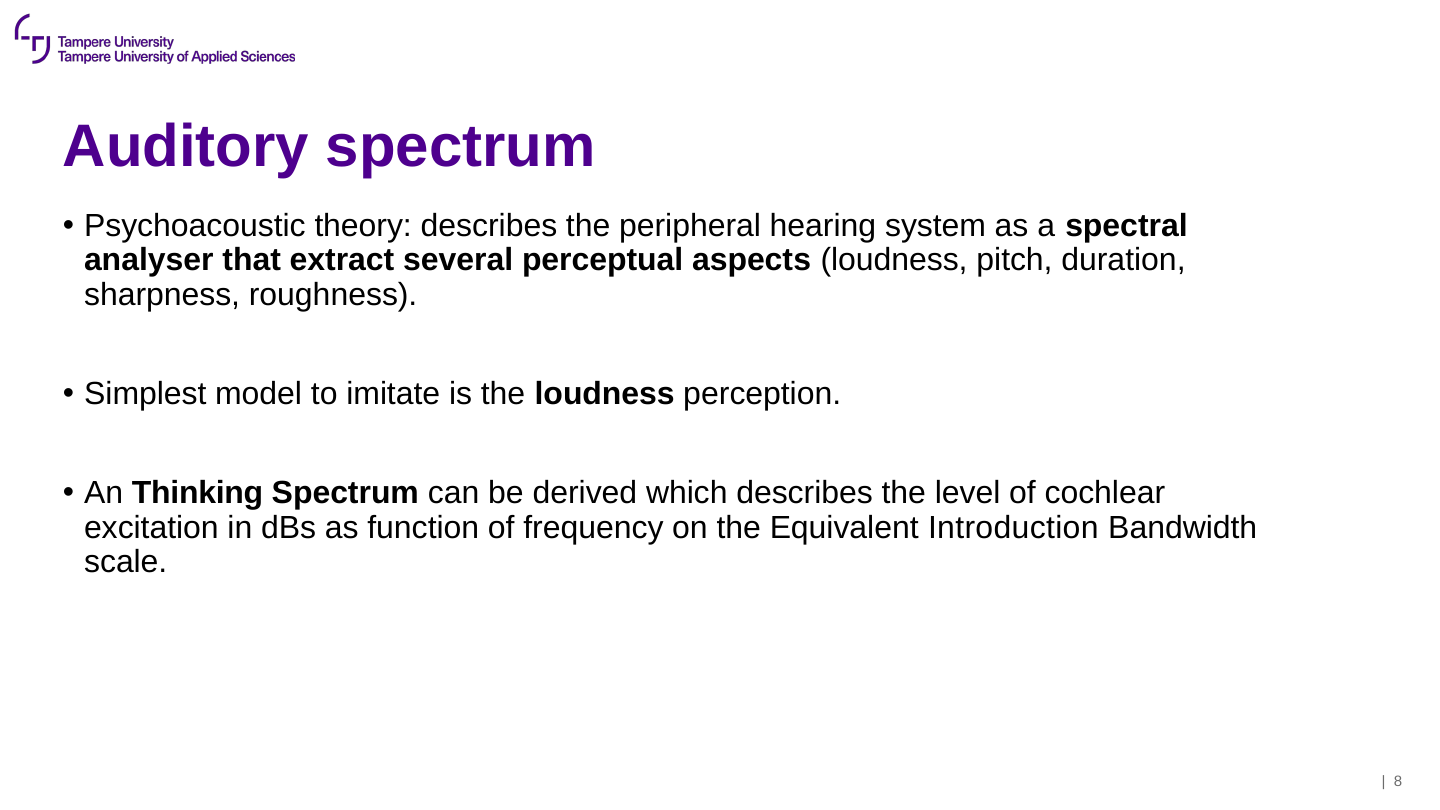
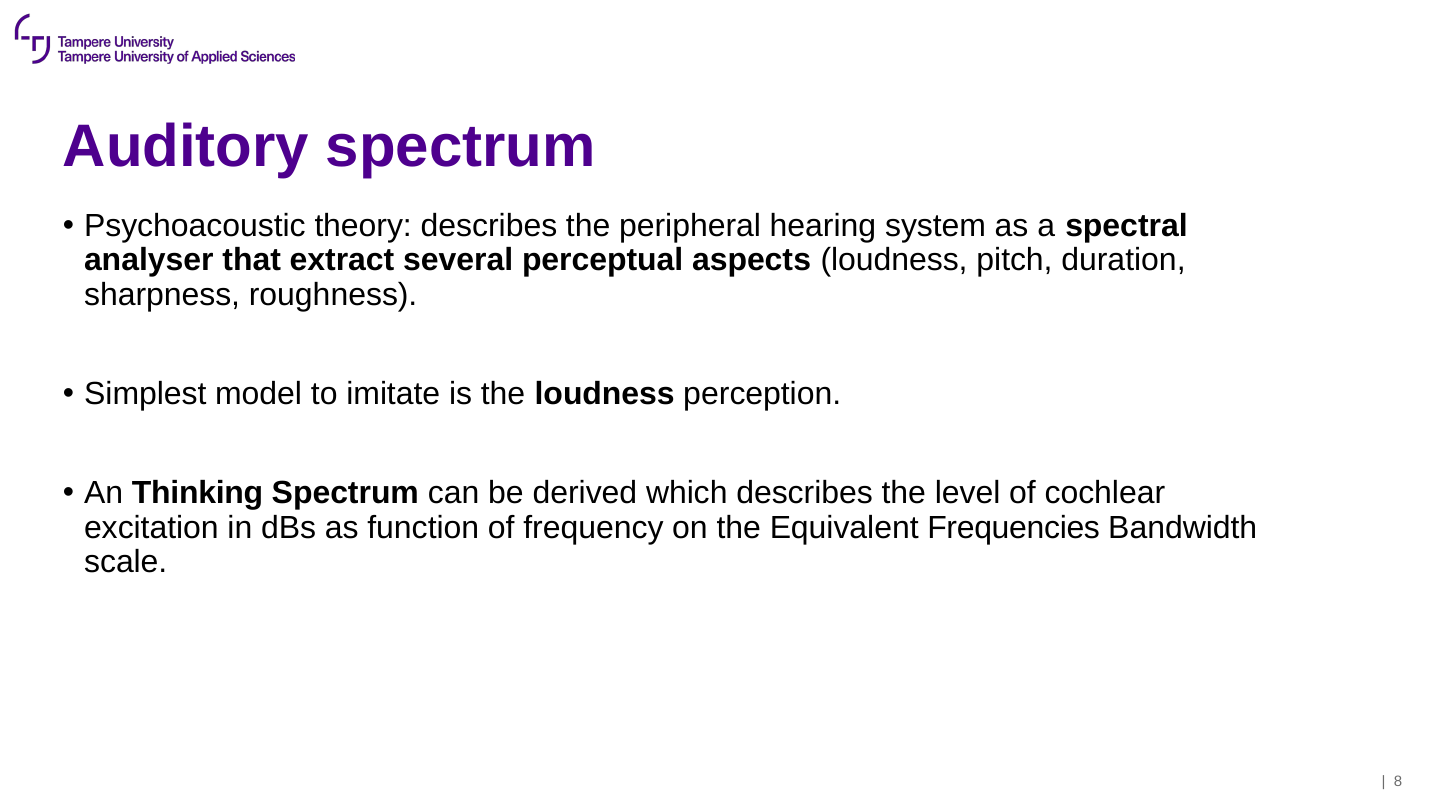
Introduction: Introduction -> Frequencies
